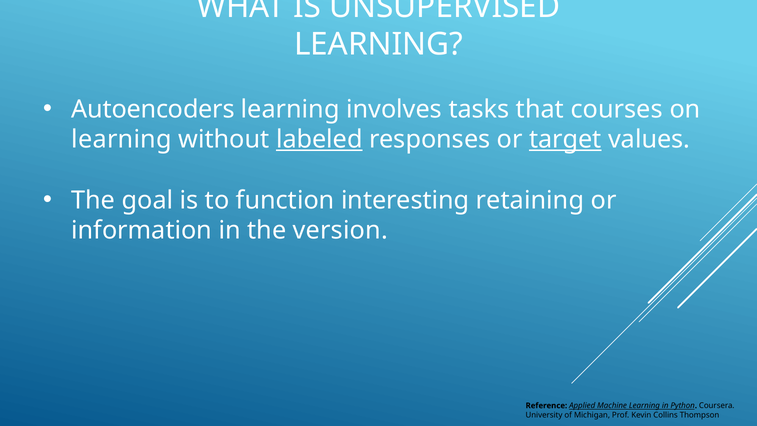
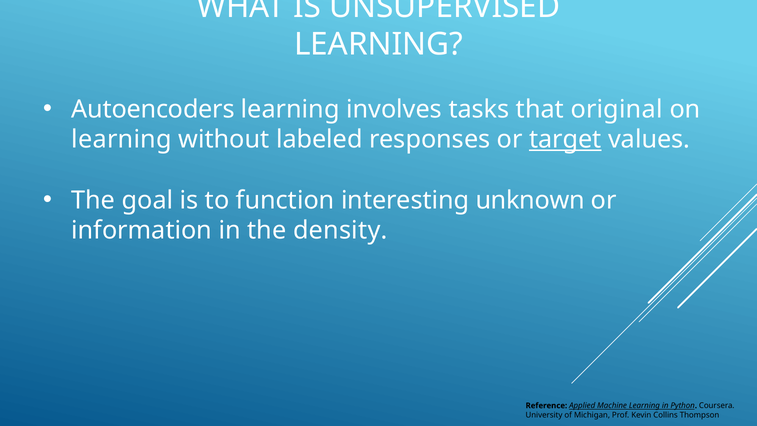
courses: courses -> original
labeled underline: present -> none
retaining: retaining -> unknown
version: version -> density
